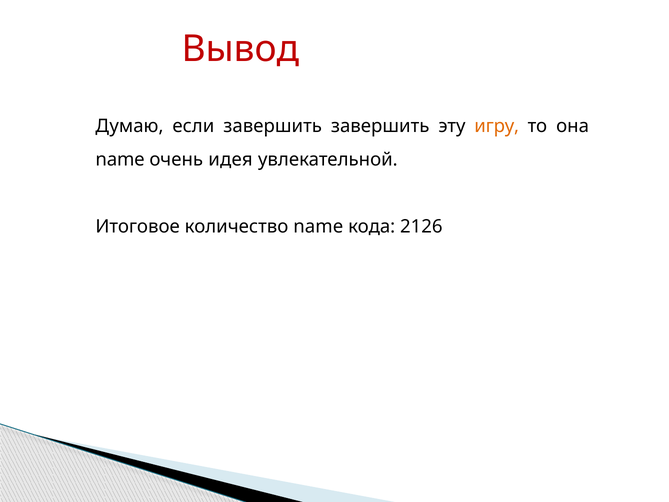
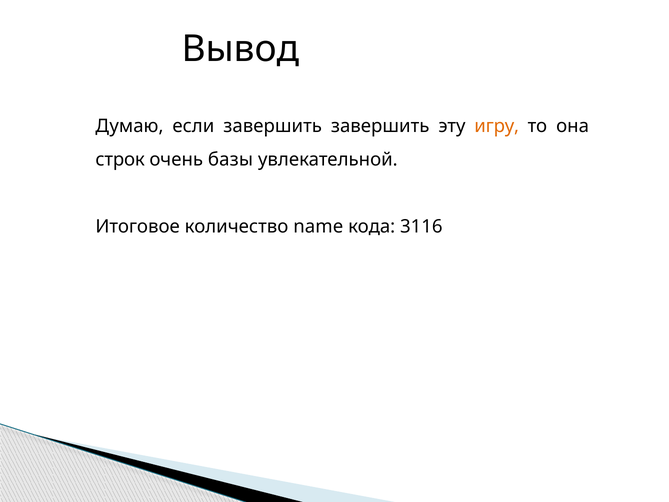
Вывод colour: red -> black
name at (120, 160): name -> строк
идея: идея -> базы
2126: 2126 -> 3116
